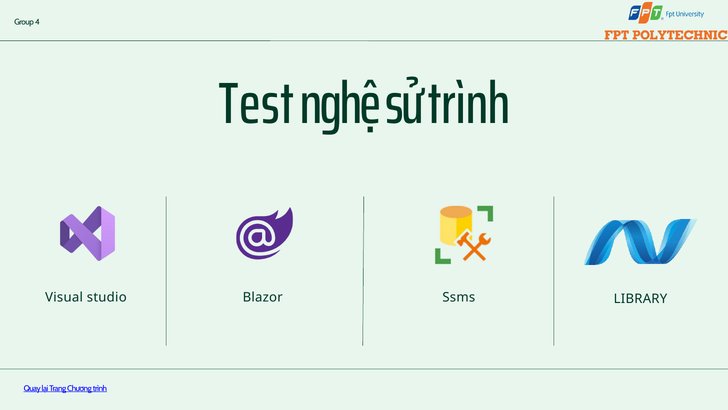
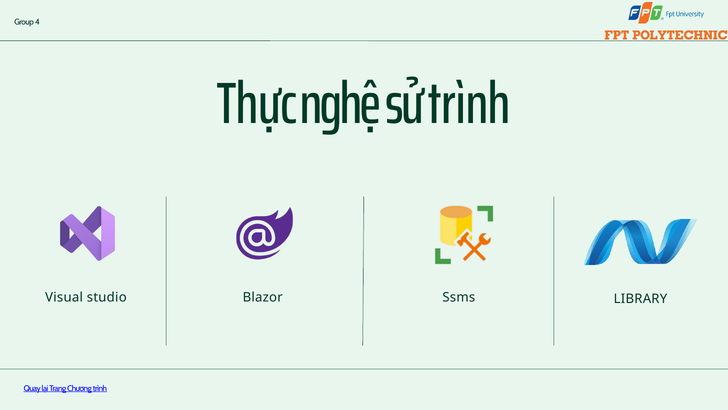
Test: Test -> Thực
